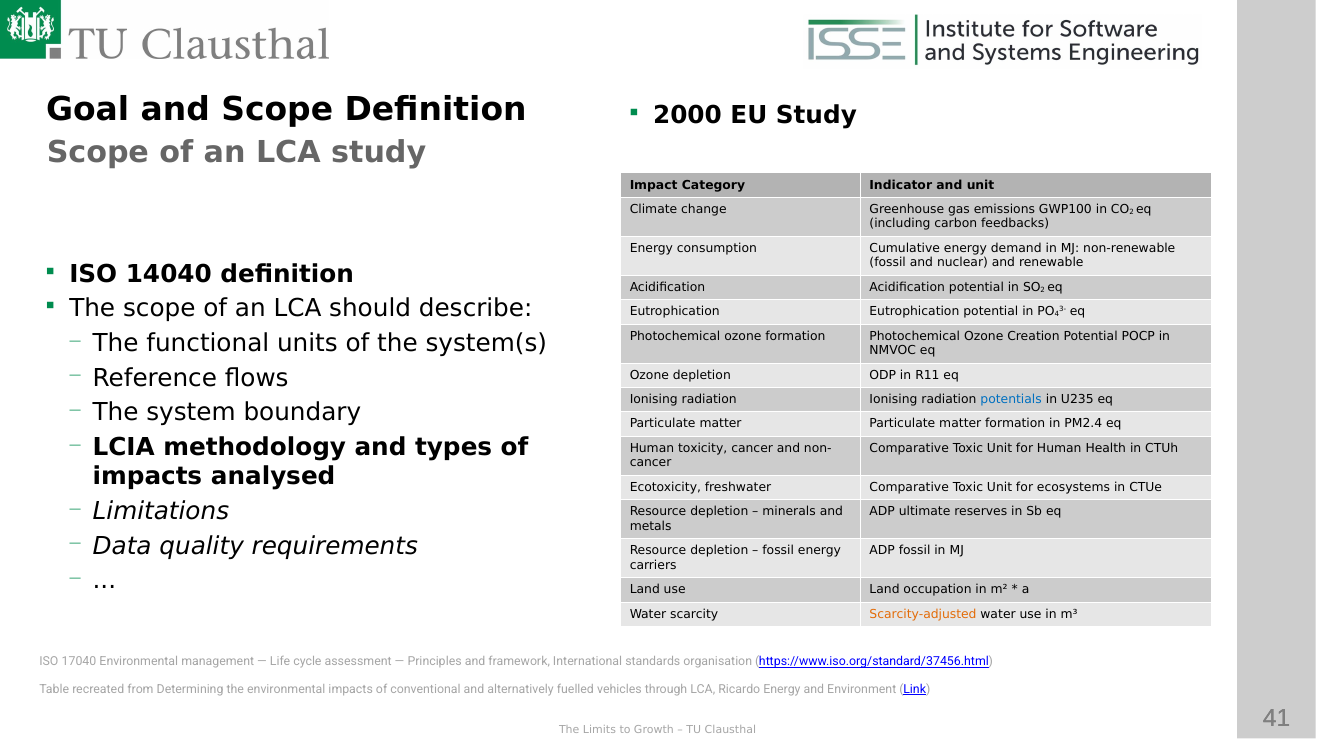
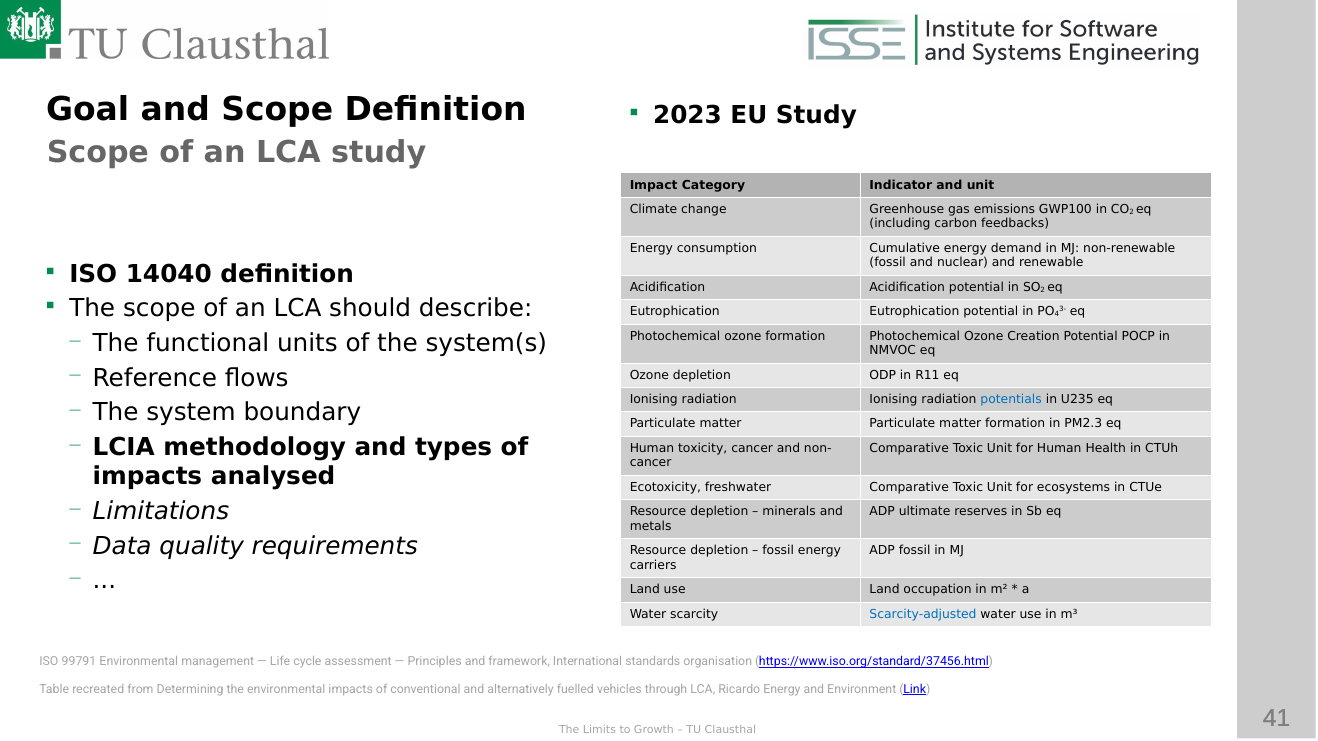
2000: 2000 -> 2023
PM2.4: PM2.4 -> PM2.3
Scarcity-adjusted colour: orange -> blue
17040: 17040 -> 99791
